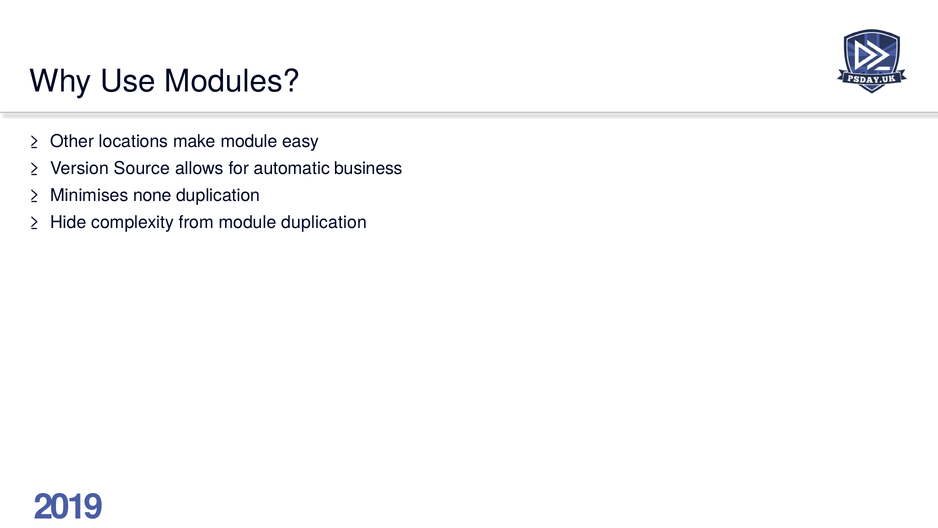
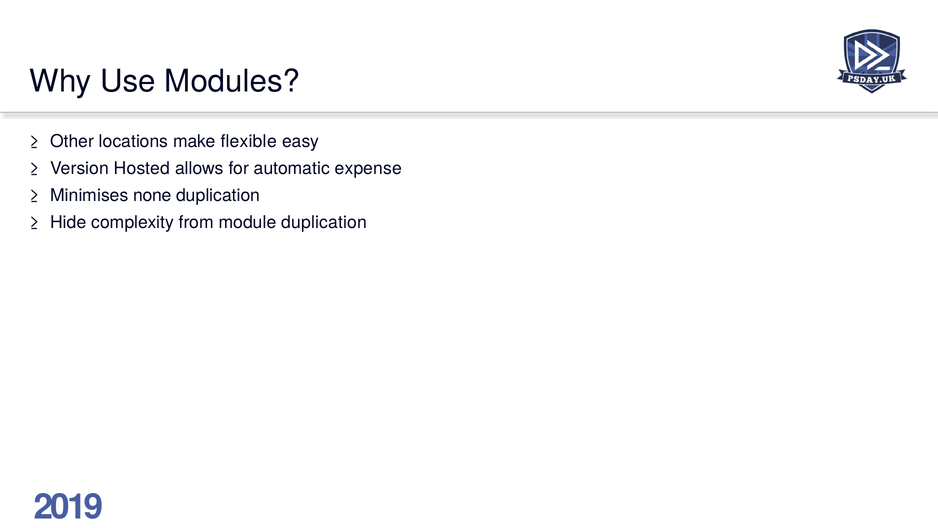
make module: module -> flexible
Source: Source -> Hosted
business: business -> expense
